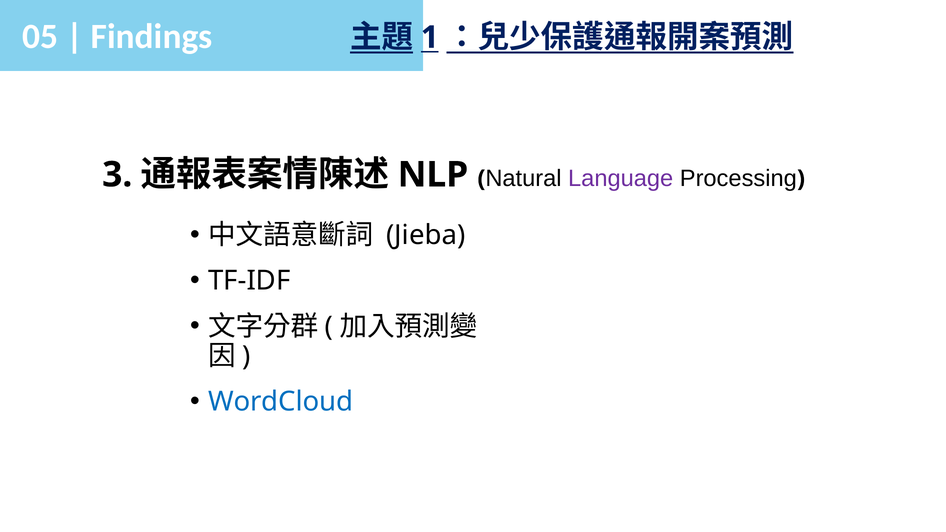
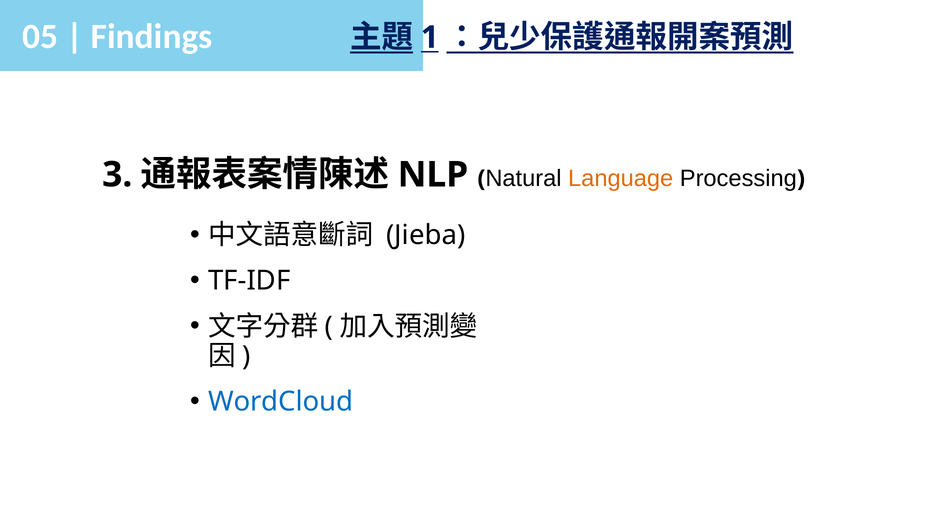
Language colour: purple -> orange
